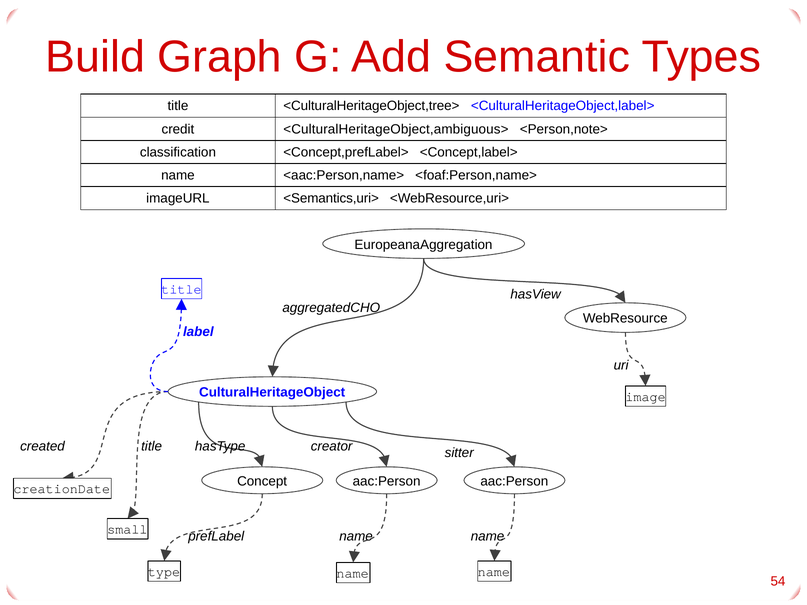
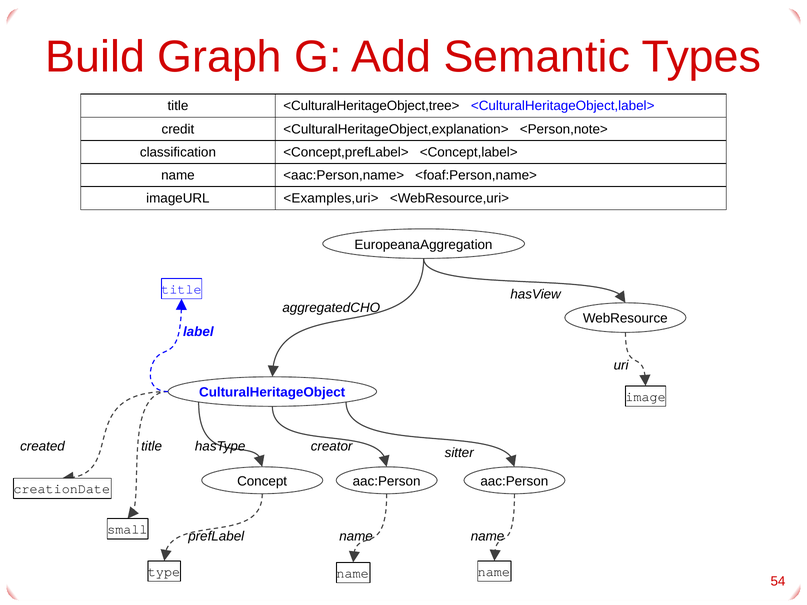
<CulturalHeritageObject,ambiguous>: <CulturalHeritageObject,ambiguous> -> <CulturalHeritageObject,explanation>
<Semantics,uri>: <Semantics,uri> -> <Examples,uri>
